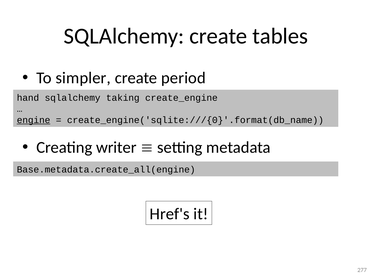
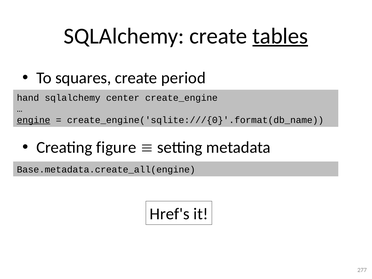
tables underline: none -> present
simpler: simpler -> squares
taking: taking -> center
writer: writer -> figure
